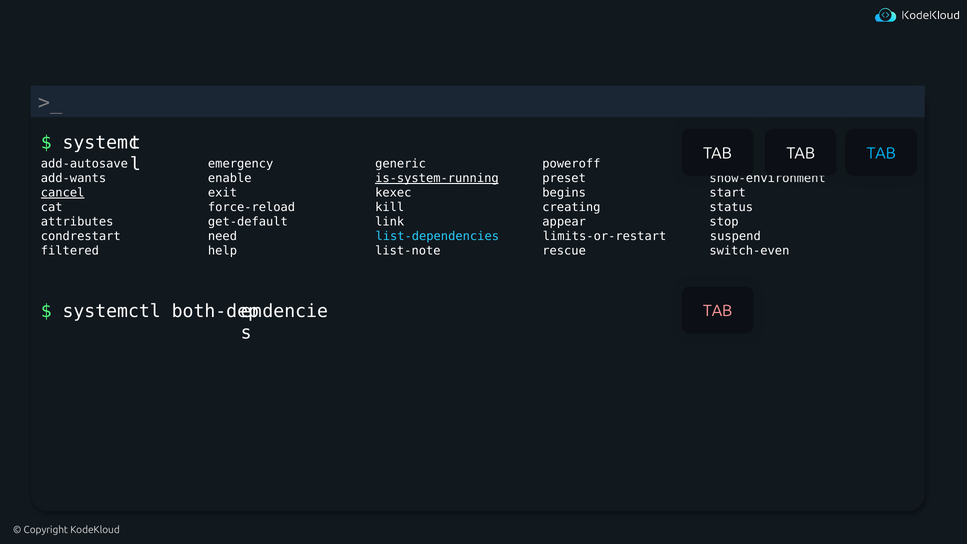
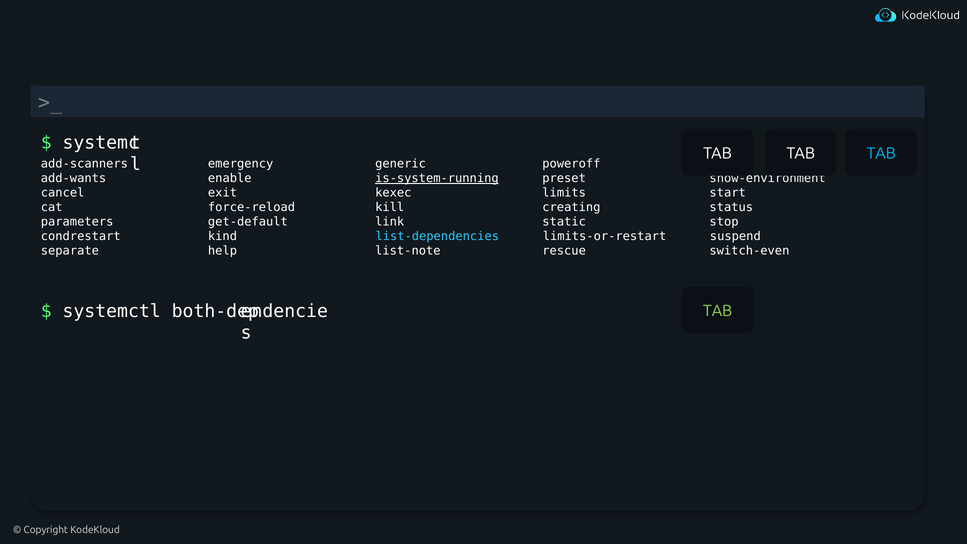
add-autosave: add-autosave -> add-scanners
cancel underline: present -> none
begins: begins -> limits
attributes: attributes -> parameters
appear: appear -> static
need: need -> kind
filtered: filtered -> separate
TAB at (718, 311) colour: pink -> light green
